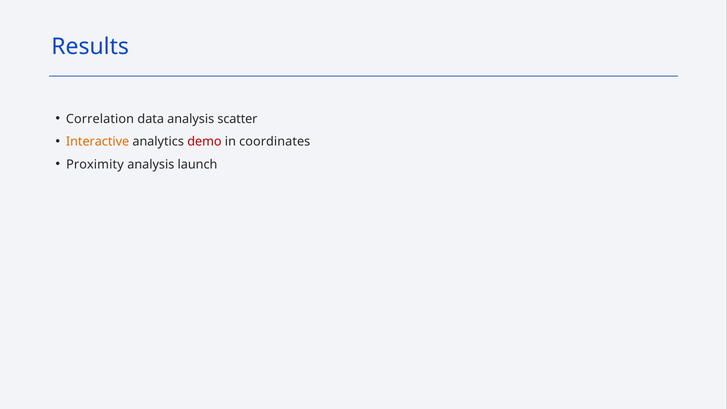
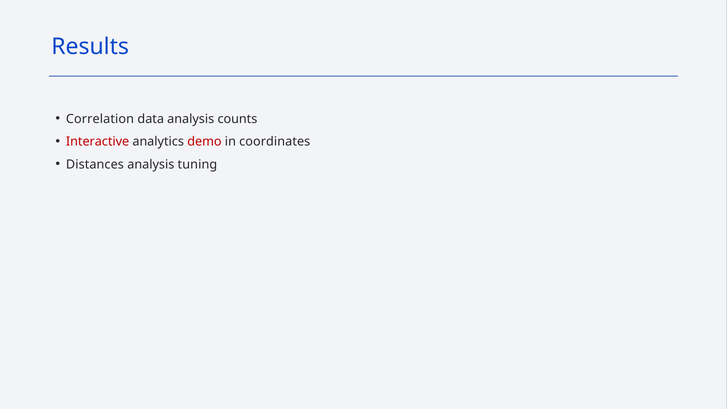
scatter: scatter -> counts
Interactive colour: orange -> red
Proximity: Proximity -> Distances
launch: launch -> tuning
